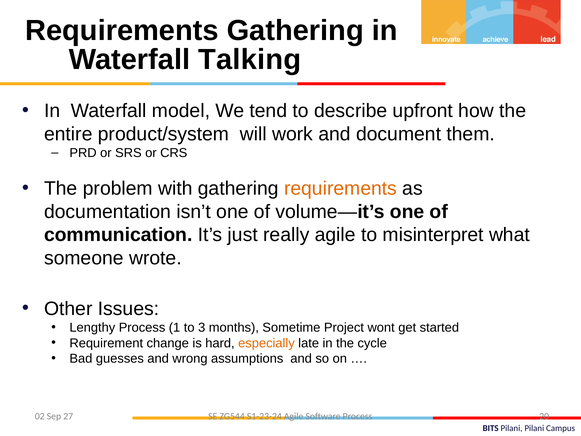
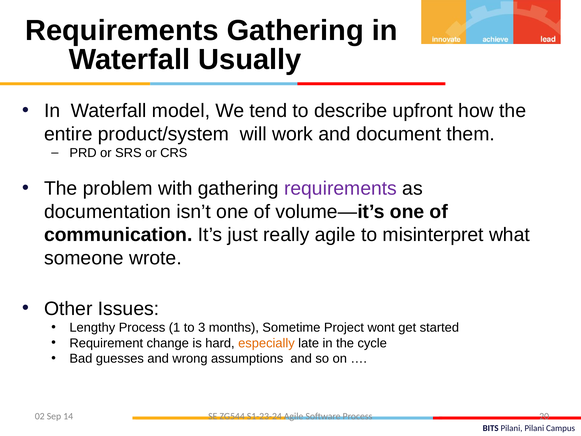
Talking: Talking -> Usually
requirements at (340, 188) colour: orange -> purple
27: 27 -> 14
